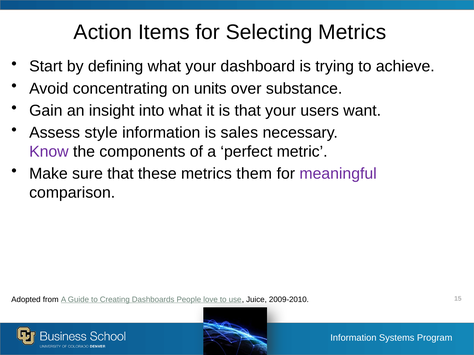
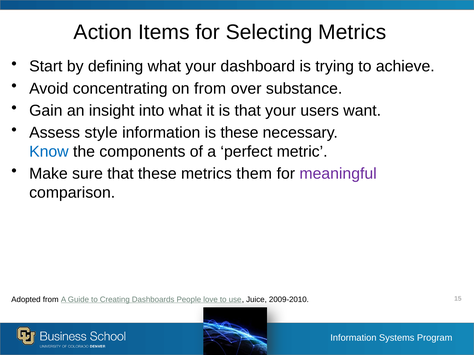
on units: units -> from
is sales: sales -> these
Know colour: purple -> blue
